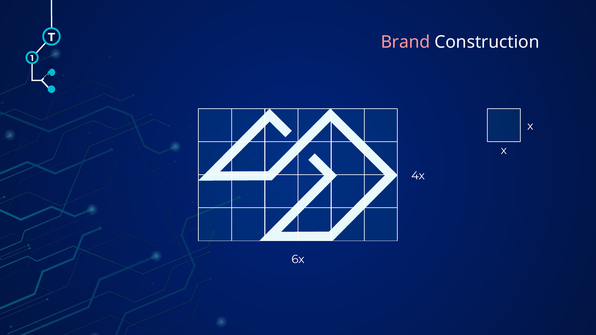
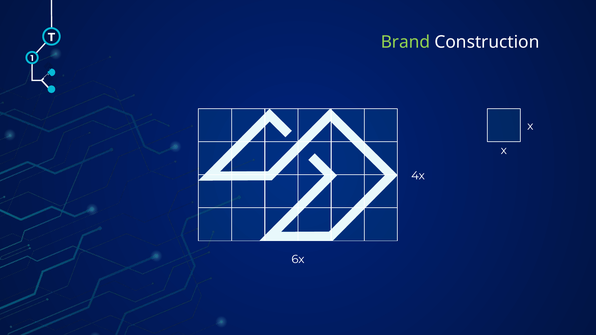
Brand colour: pink -> light green
